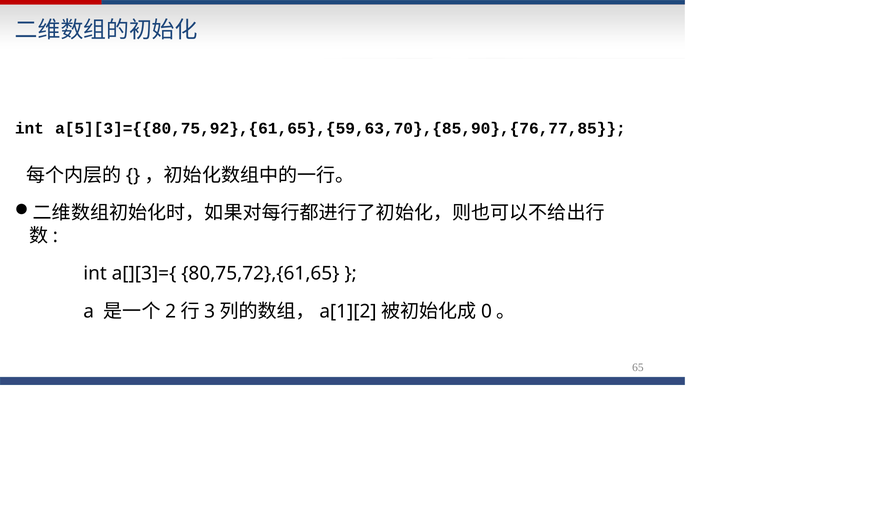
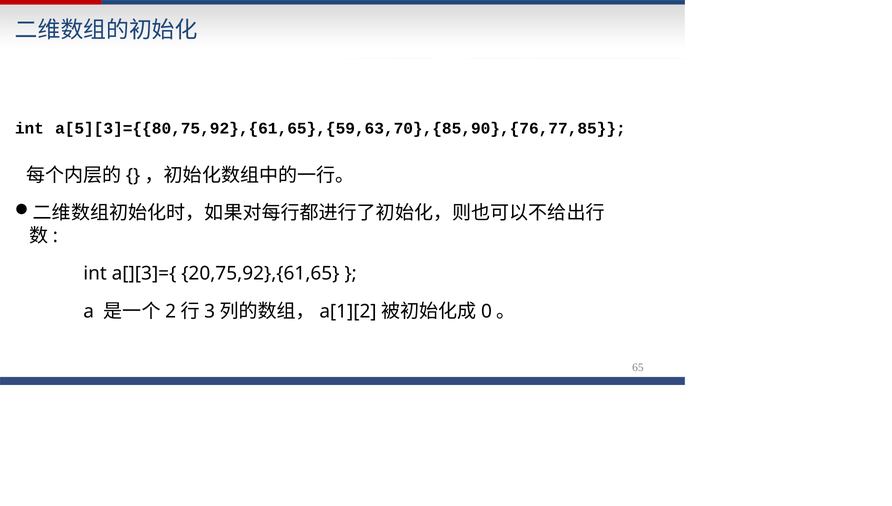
80,75,72},{61,65: 80,75,72},{61,65 -> 20,75,92},{61,65
